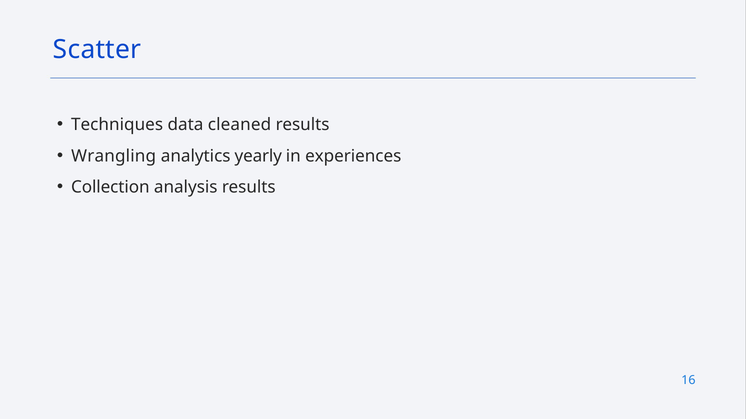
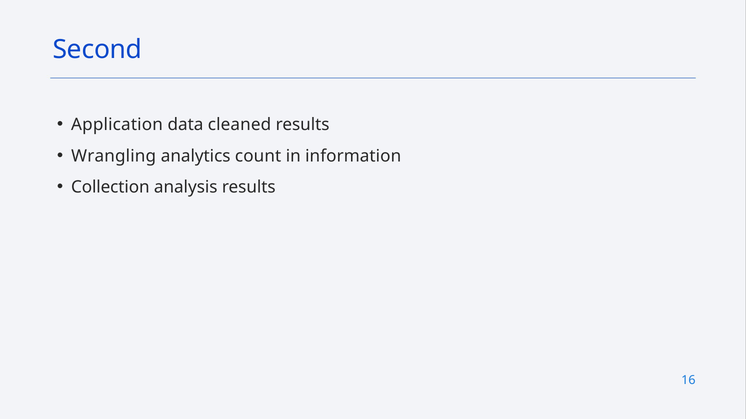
Scatter: Scatter -> Second
Techniques: Techniques -> Application
yearly: yearly -> count
experiences: experiences -> information
